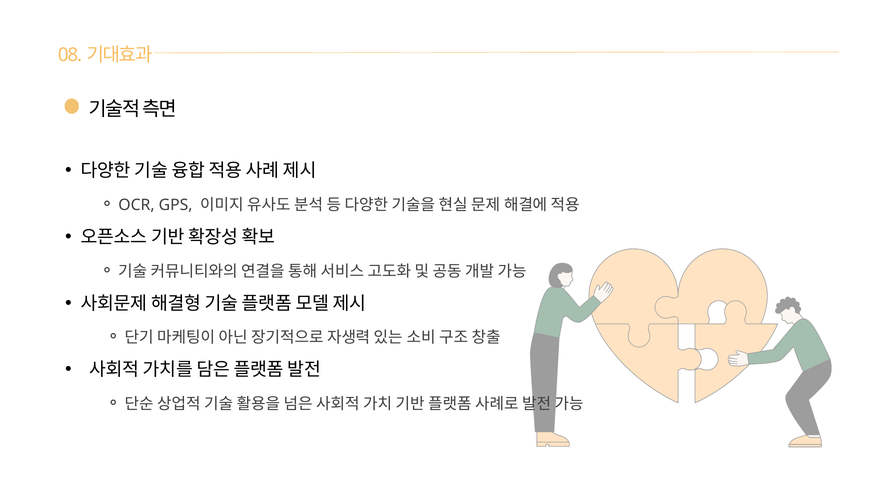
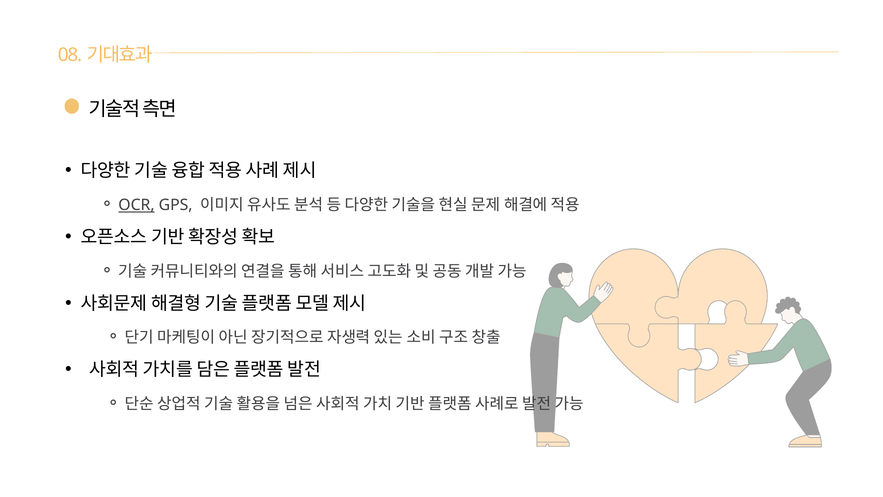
OCR underline: none -> present
